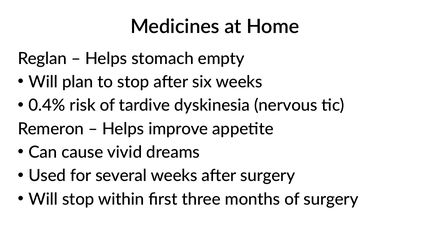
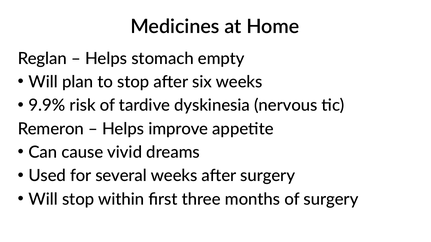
0.4%: 0.4% -> 9.9%
